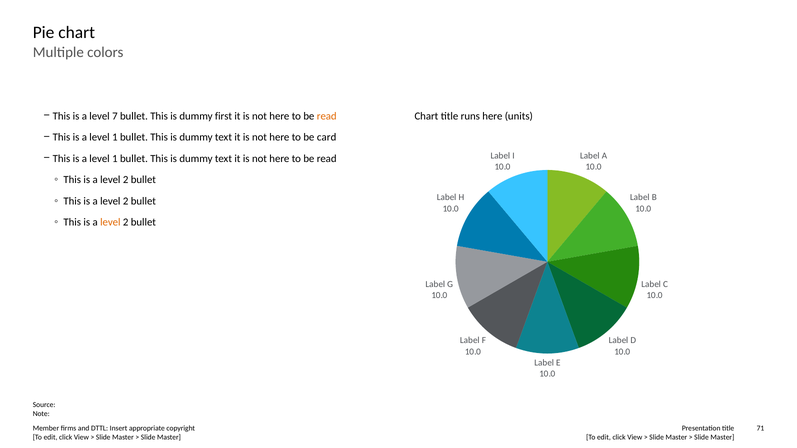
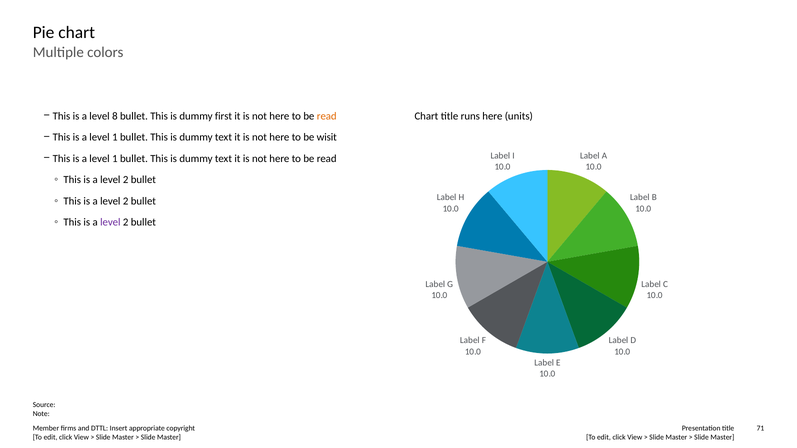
7: 7 -> 8
card: card -> wisit
level at (110, 222) colour: orange -> purple
